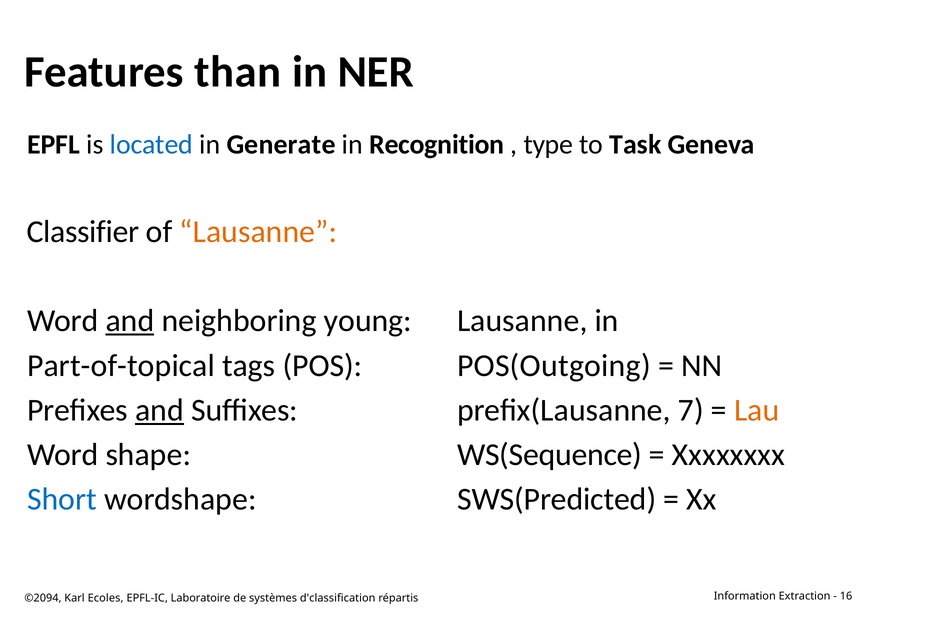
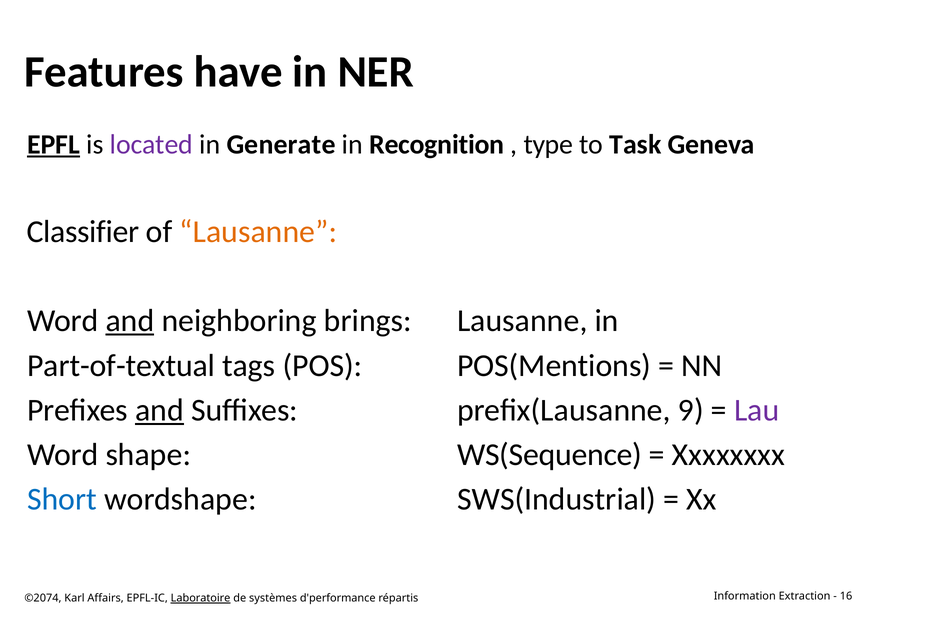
than: than -> have
EPFL underline: none -> present
located colour: blue -> purple
young: young -> brings
Part-of-topical: Part-of-topical -> Part-of-textual
POS(Outgoing: POS(Outgoing -> POS(Mentions
7: 7 -> 9
Lau colour: orange -> purple
SWS(Predicted: SWS(Predicted -> SWS(Industrial
©2094: ©2094 -> ©2074
Ecoles: Ecoles -> Affairs
Laboratoire underline: none -> present
d'classification: d'classification -> d'performance
